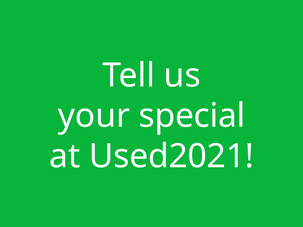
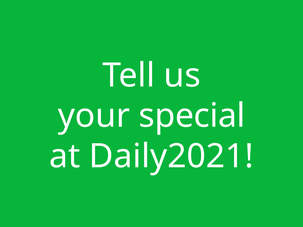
Used2021: Used2021 -> Daily2021
